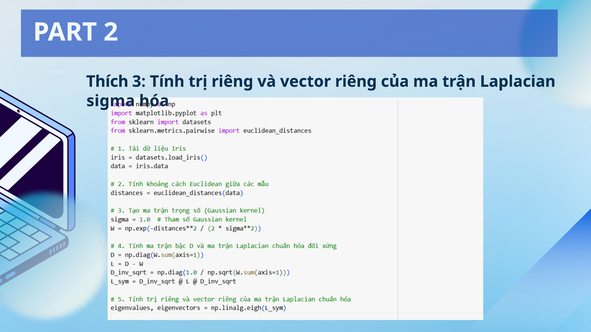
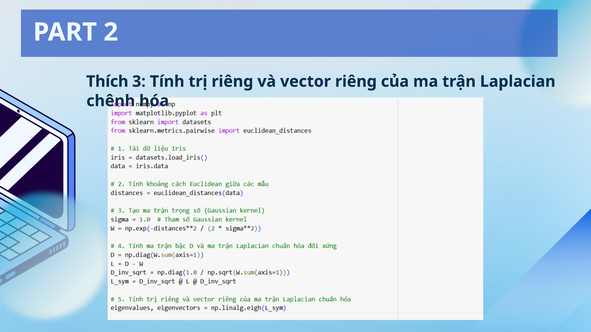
sigma: sigma -> chênh
